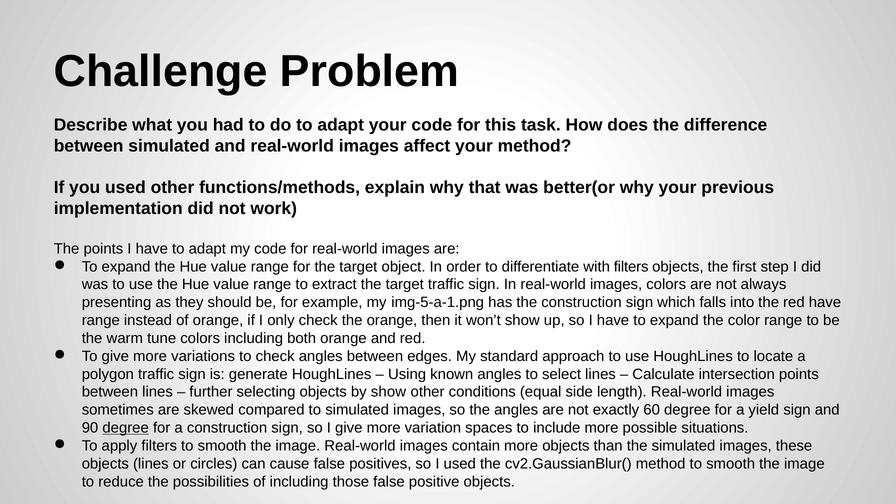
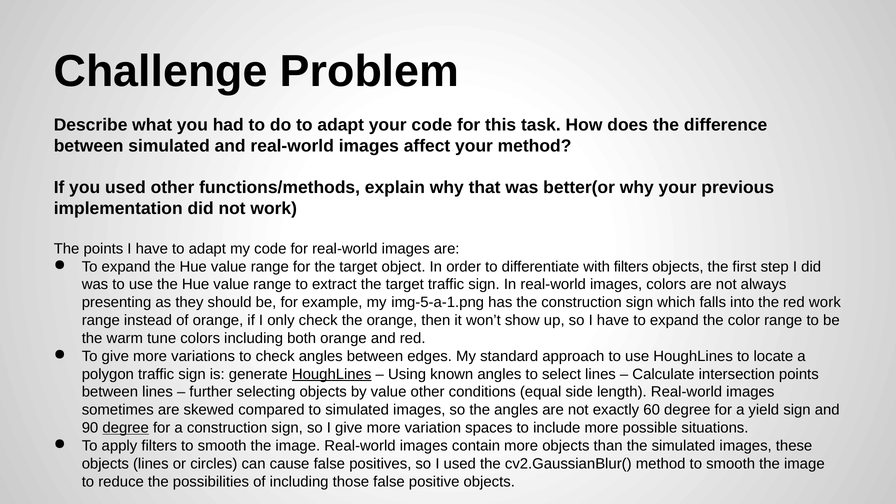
red have: have -> work
HoughLines at (332, 374) underline: none -> present
by show: show -> value
